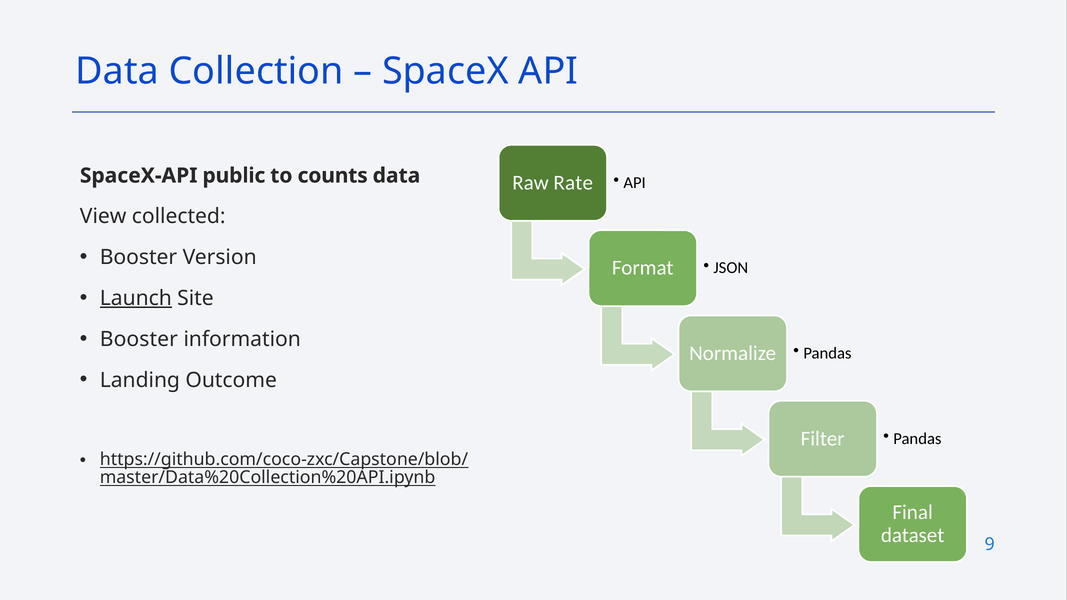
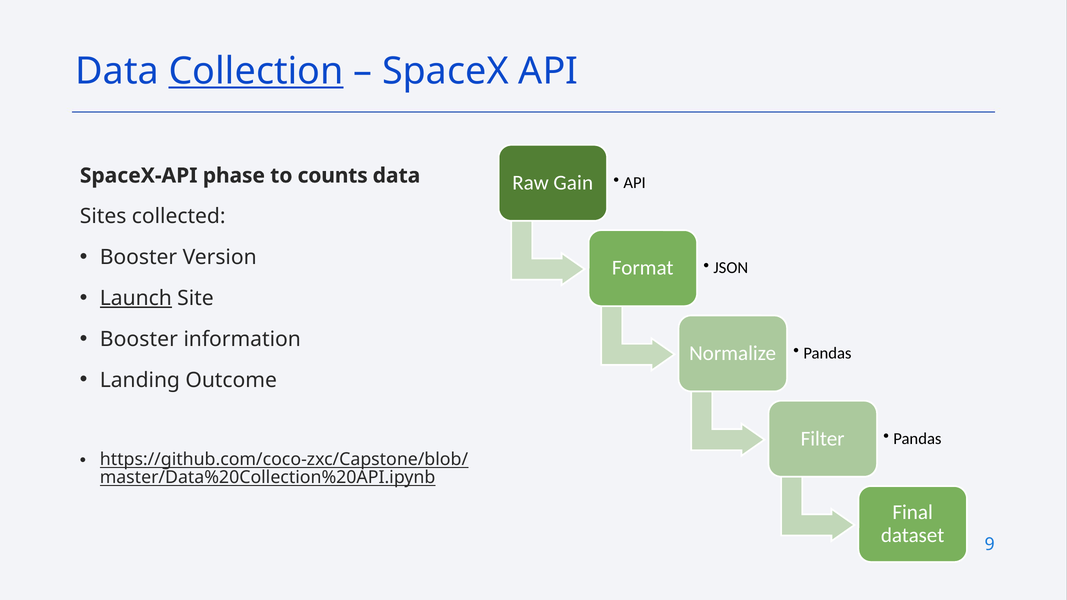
Collection underline: none -> present
public: public -> phase
Rate: Rate -> Gain
View: View -> Sites
